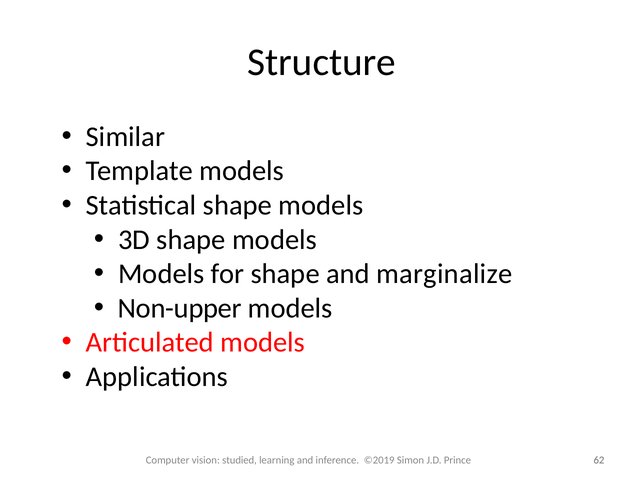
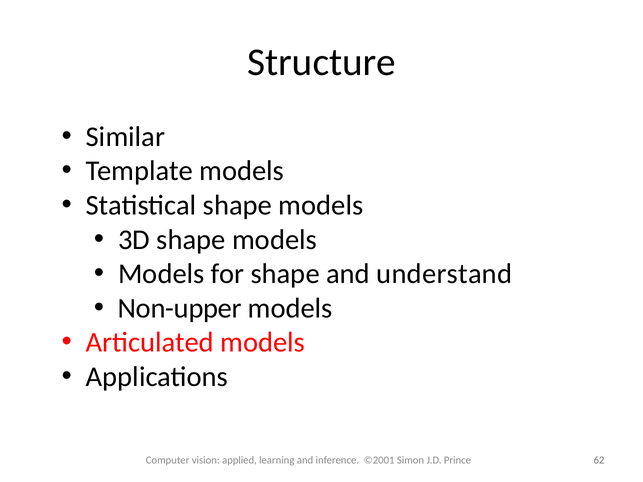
marginalize: marginalize -> understand
studied: studied -> applied
©2019: ©2019 -> ©2001
